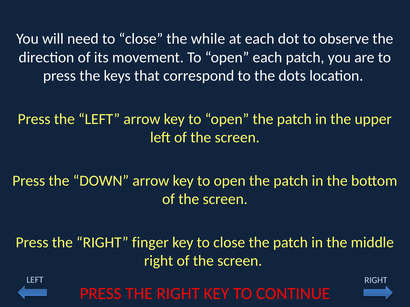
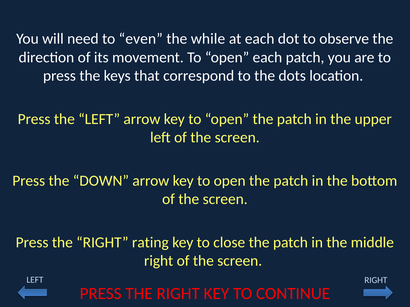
need to close: close -> even
finger: finger -> rating
